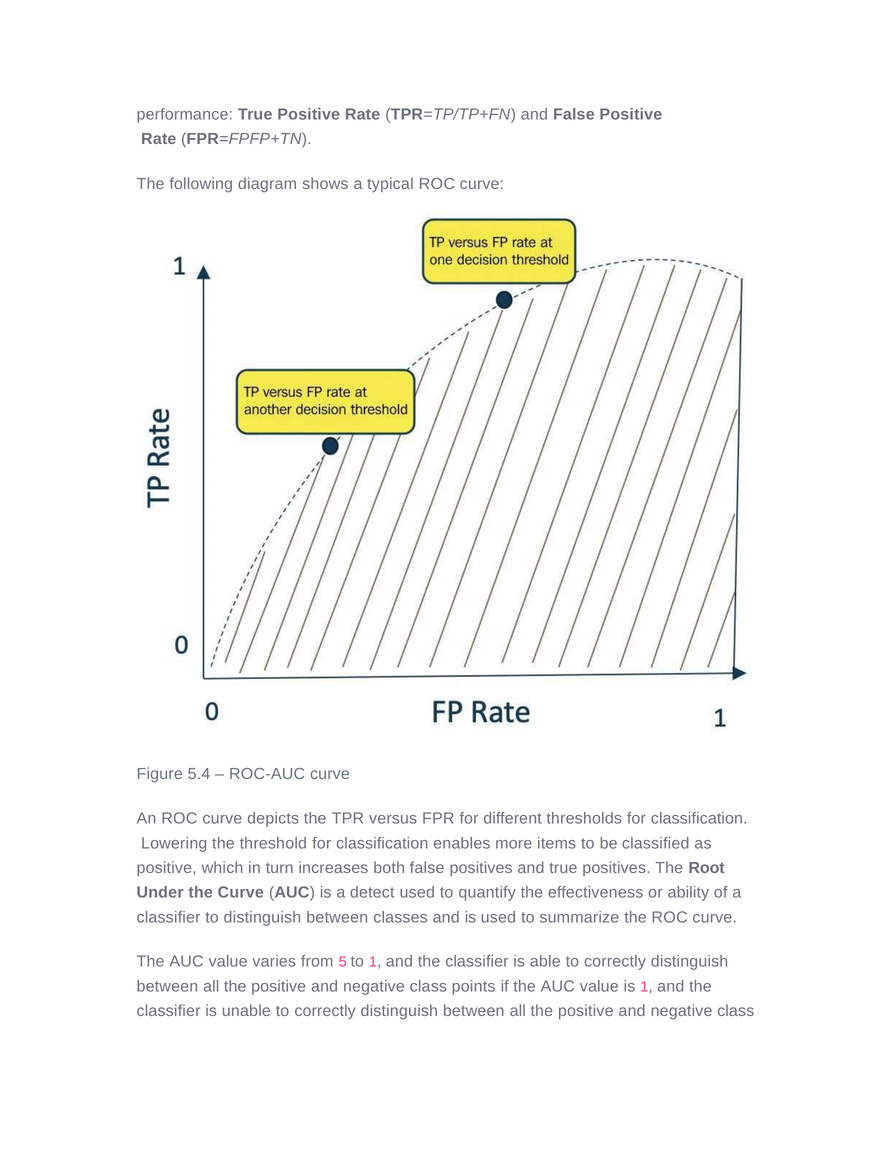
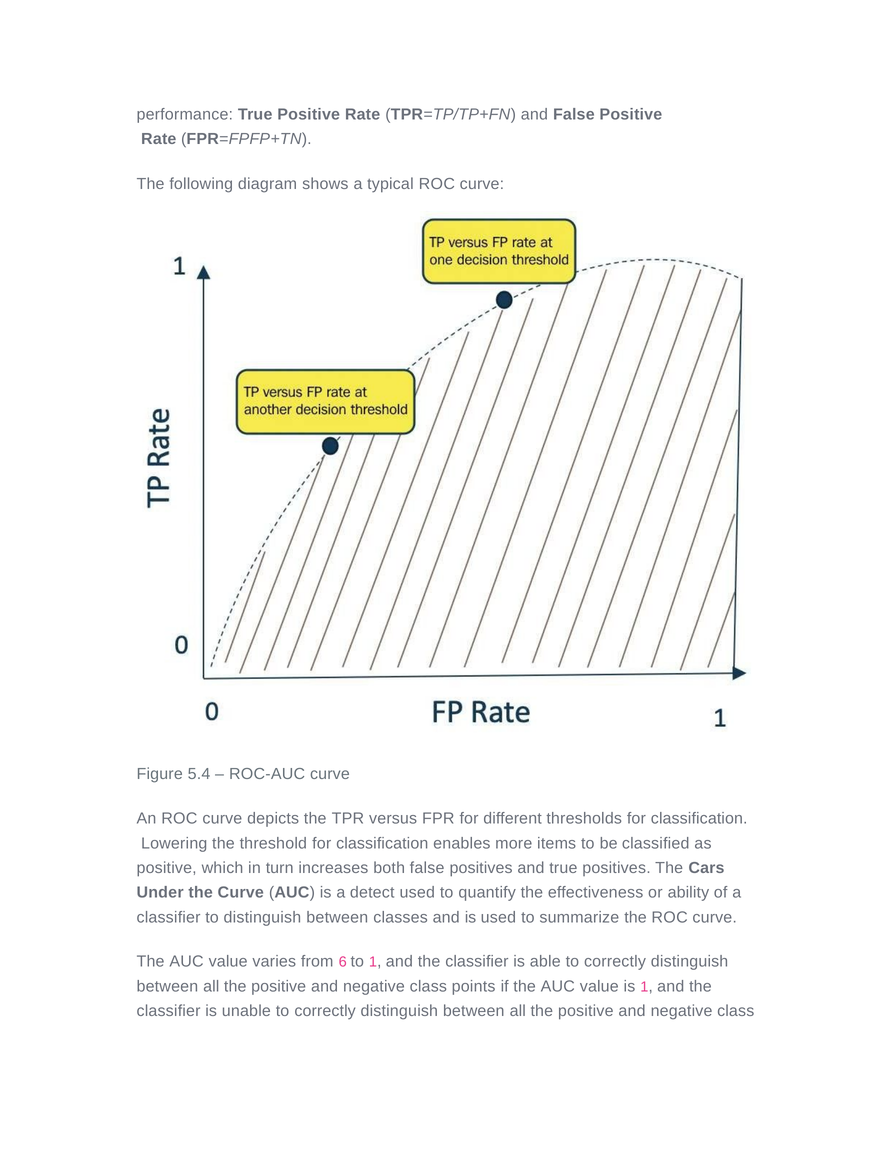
Root: Root -> Cars
5: 5 -> 6
